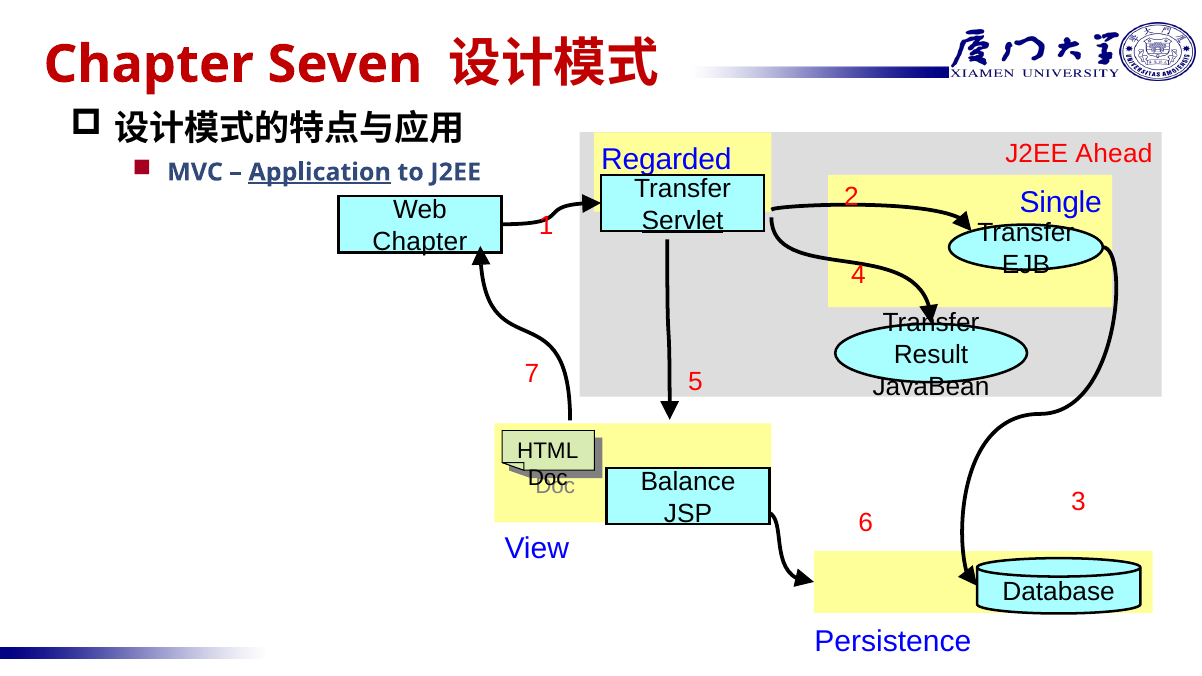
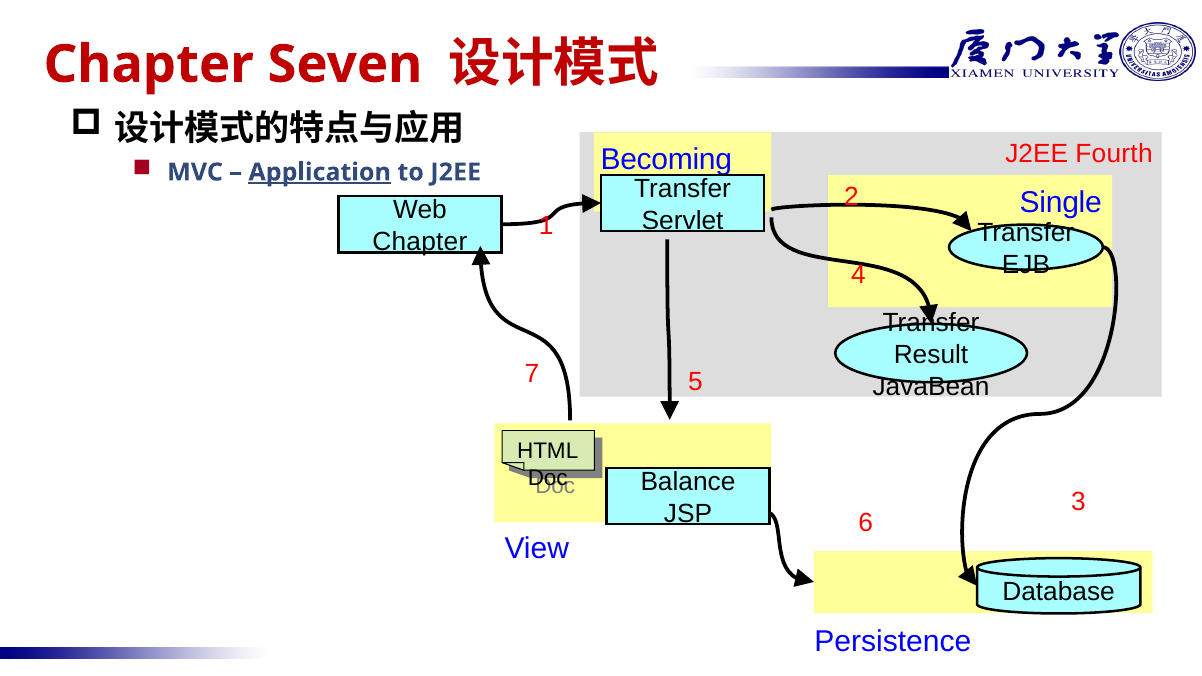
Ahead: Ahead -> Fourth
Regarded: Regarded -> Becoming
Servlet underline: present -> none
